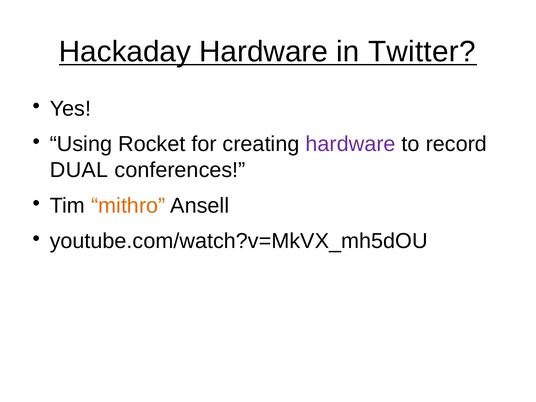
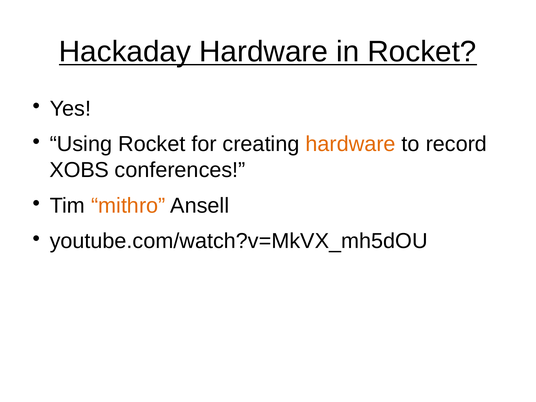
in Twitter: Twitter -> Rocket
hardware at (351, 144) colour: purple -> orange
DUAL: DUAL -> XOBS
